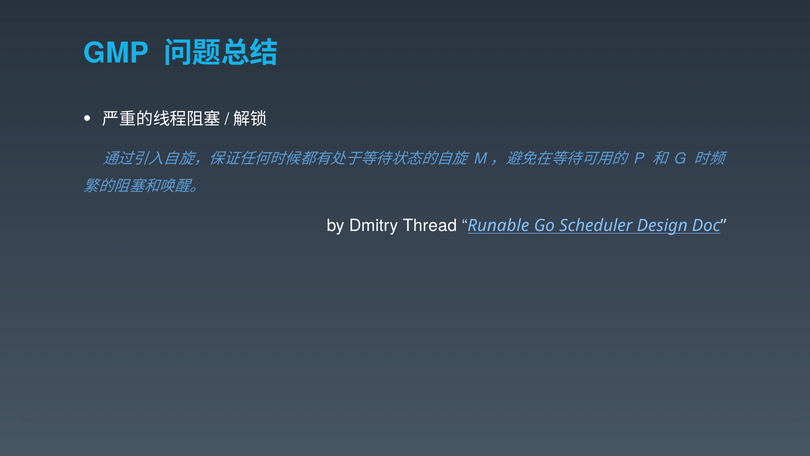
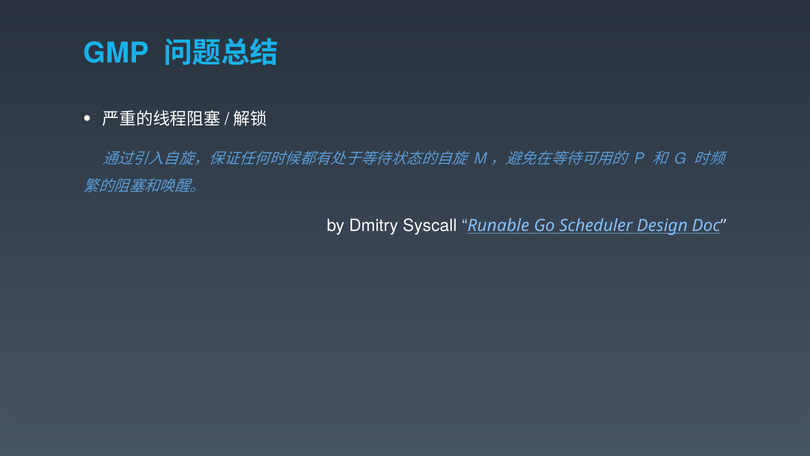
Thread: Thread -> Syscall
